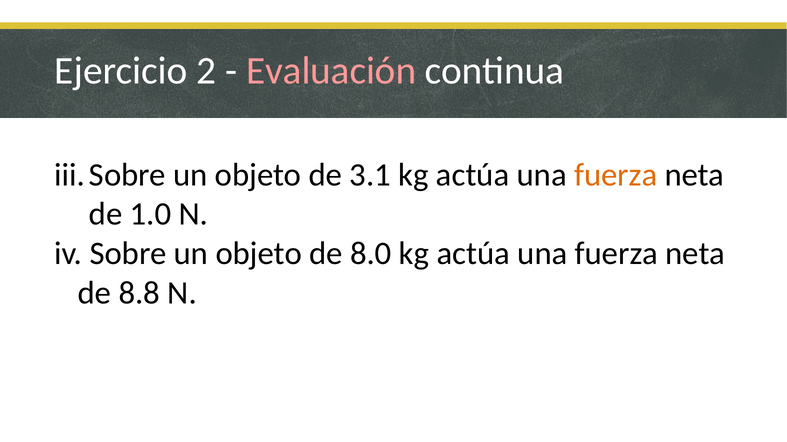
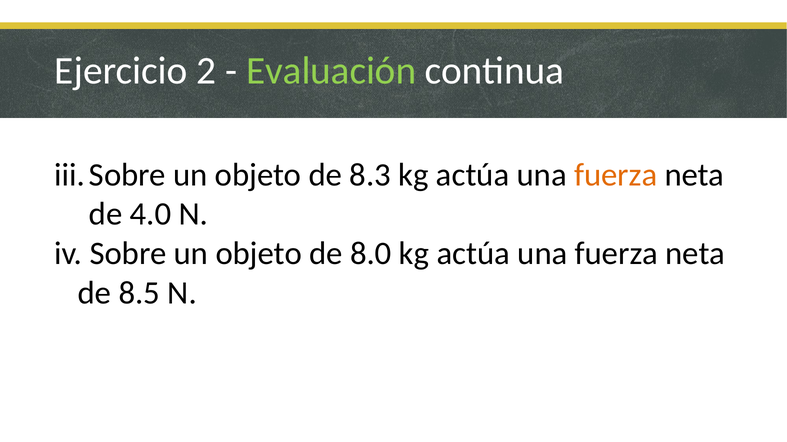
Evaluación colour: pink -> light green
3.1: 3.1 -> 8.3
1.0: 1.0 -> 4.0
8.8: 8.8 -> 8.5
